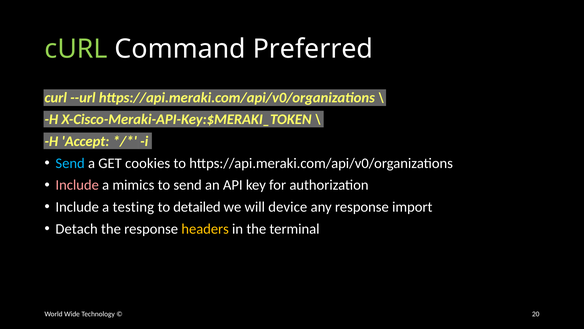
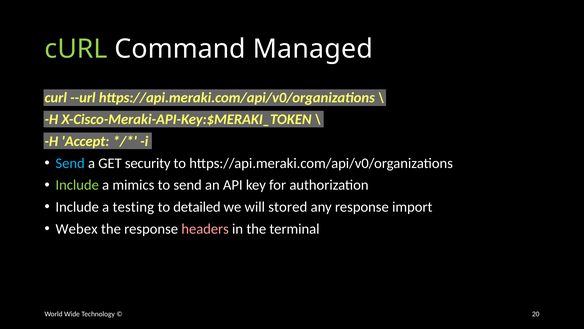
Preferred: Preferred -> Managed
cookies: cookies -> security
Include at (77, 185) colour: pink -> light green
device: device -> stored
Detach: Detach -> Webex
headers colour: yellow -> pink
